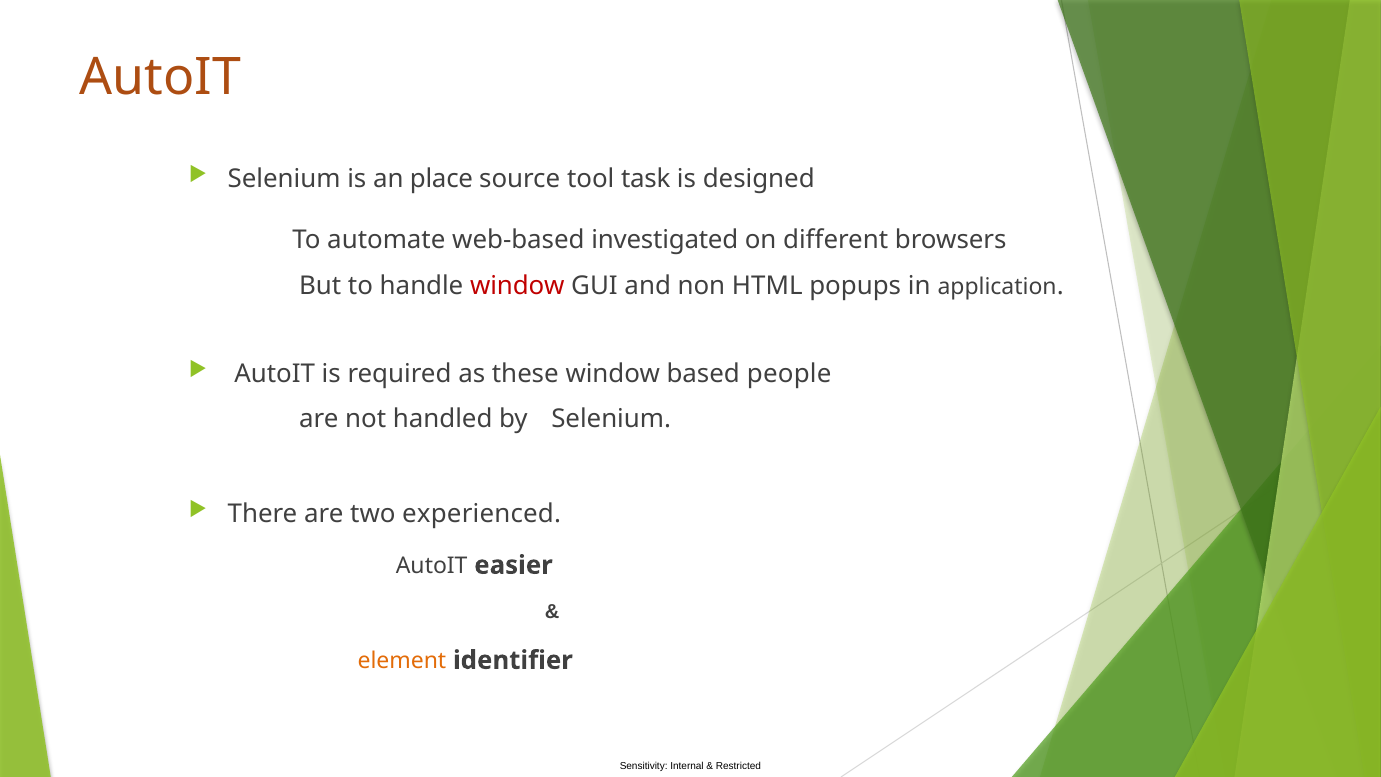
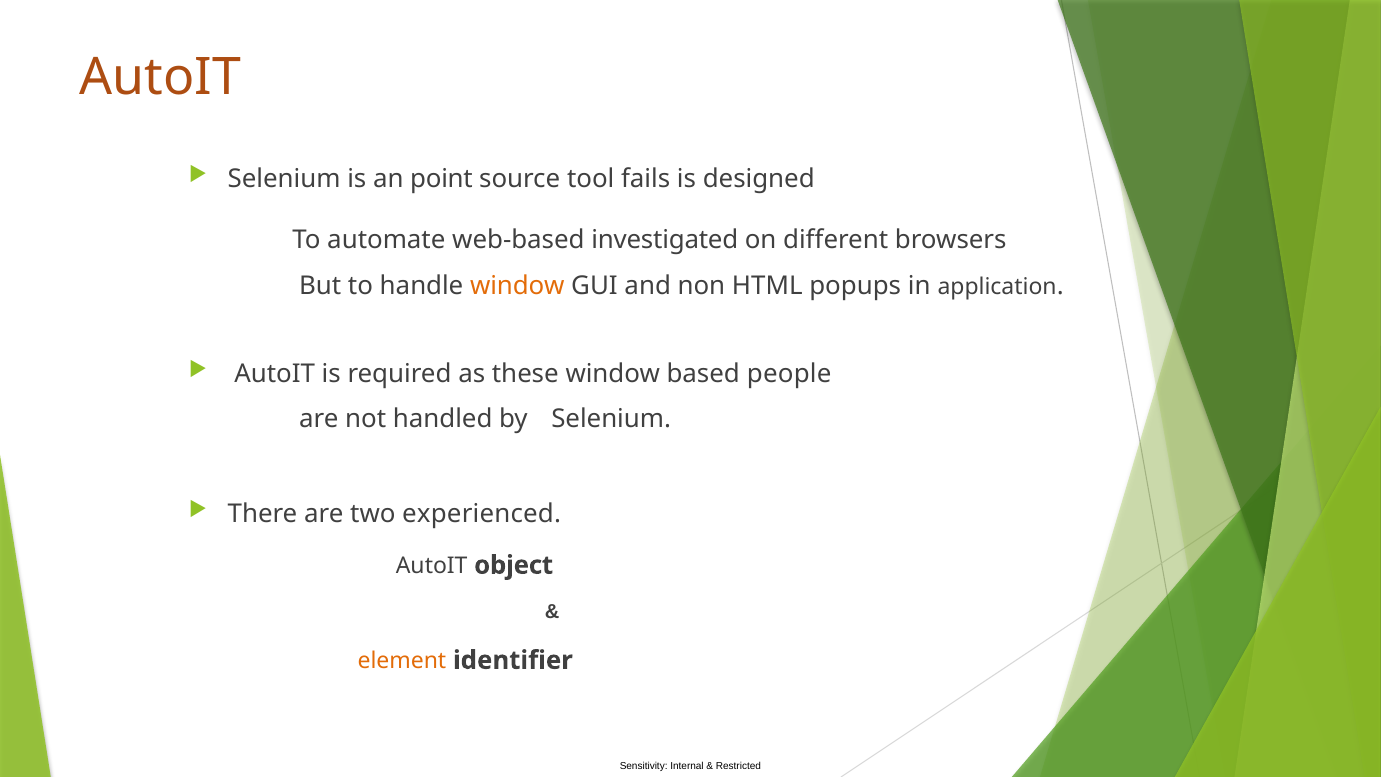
place: place -> point
task: task -> fails
window at (517, 286) colour: red -> orange
easier: easier -> object
